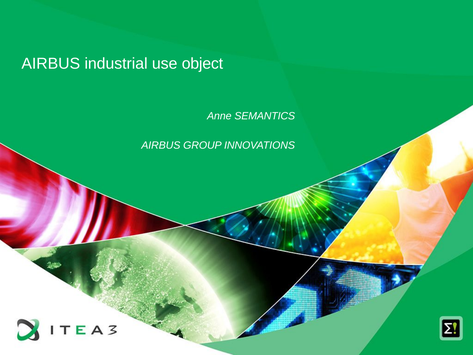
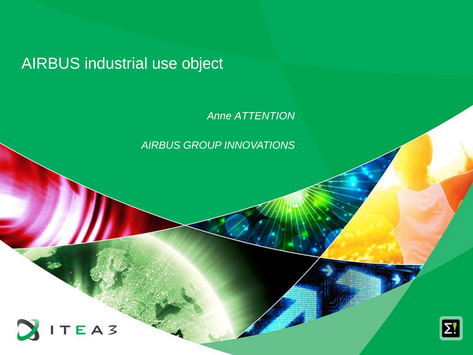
SEMANTICS: SEMANTICS -> ATTENTION
